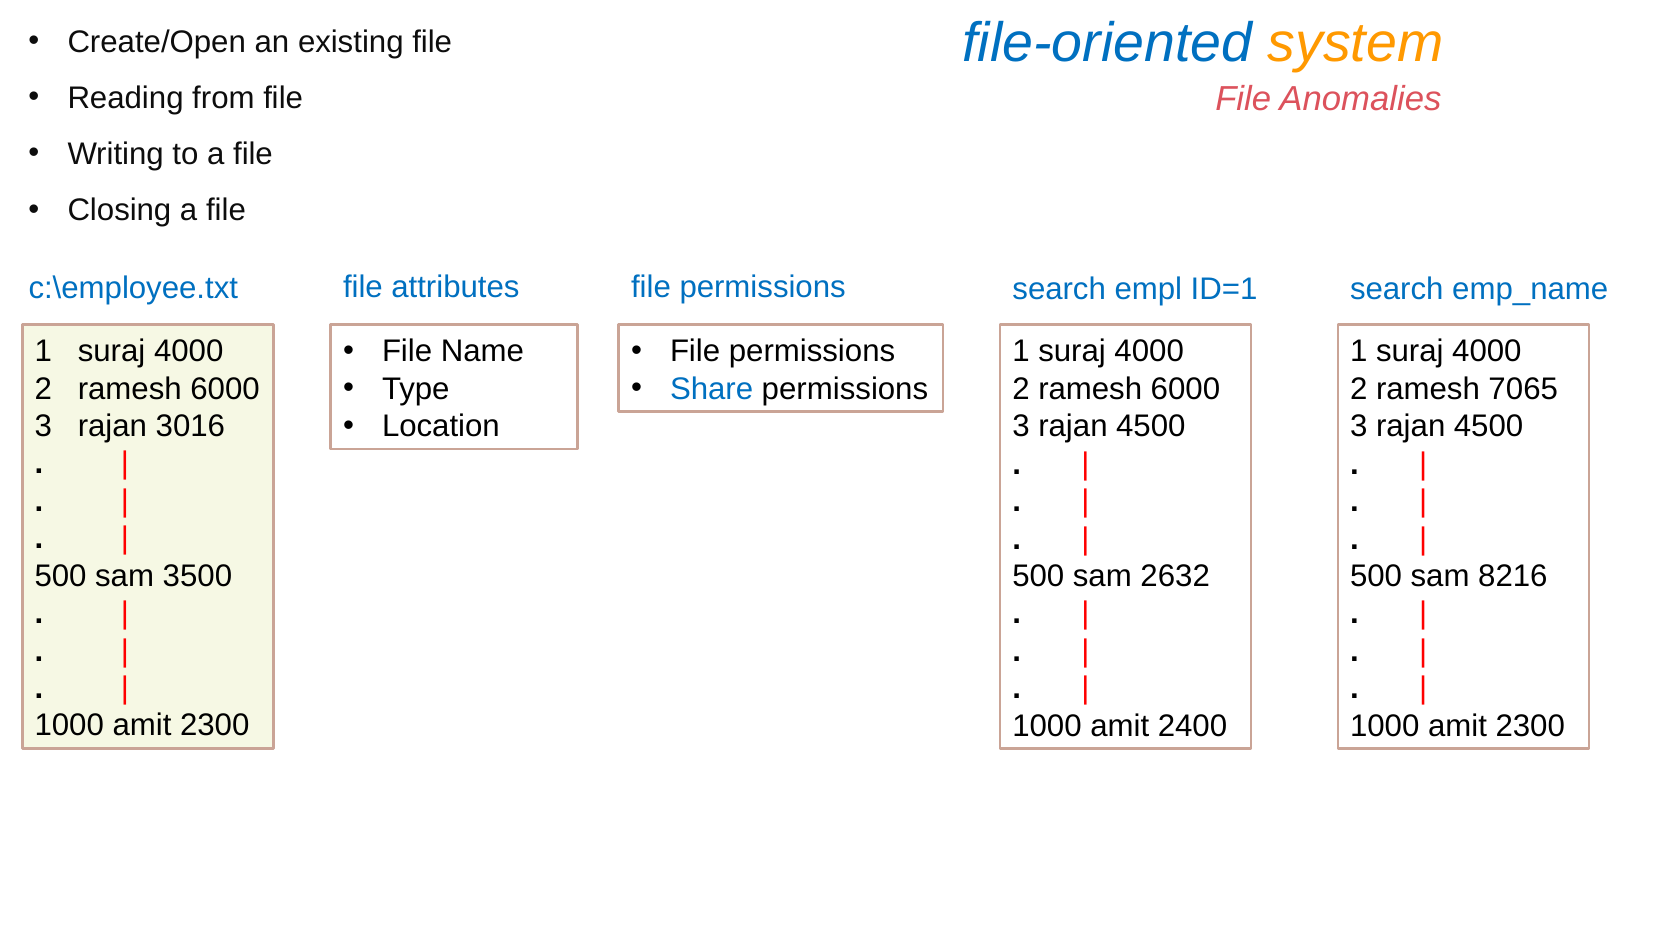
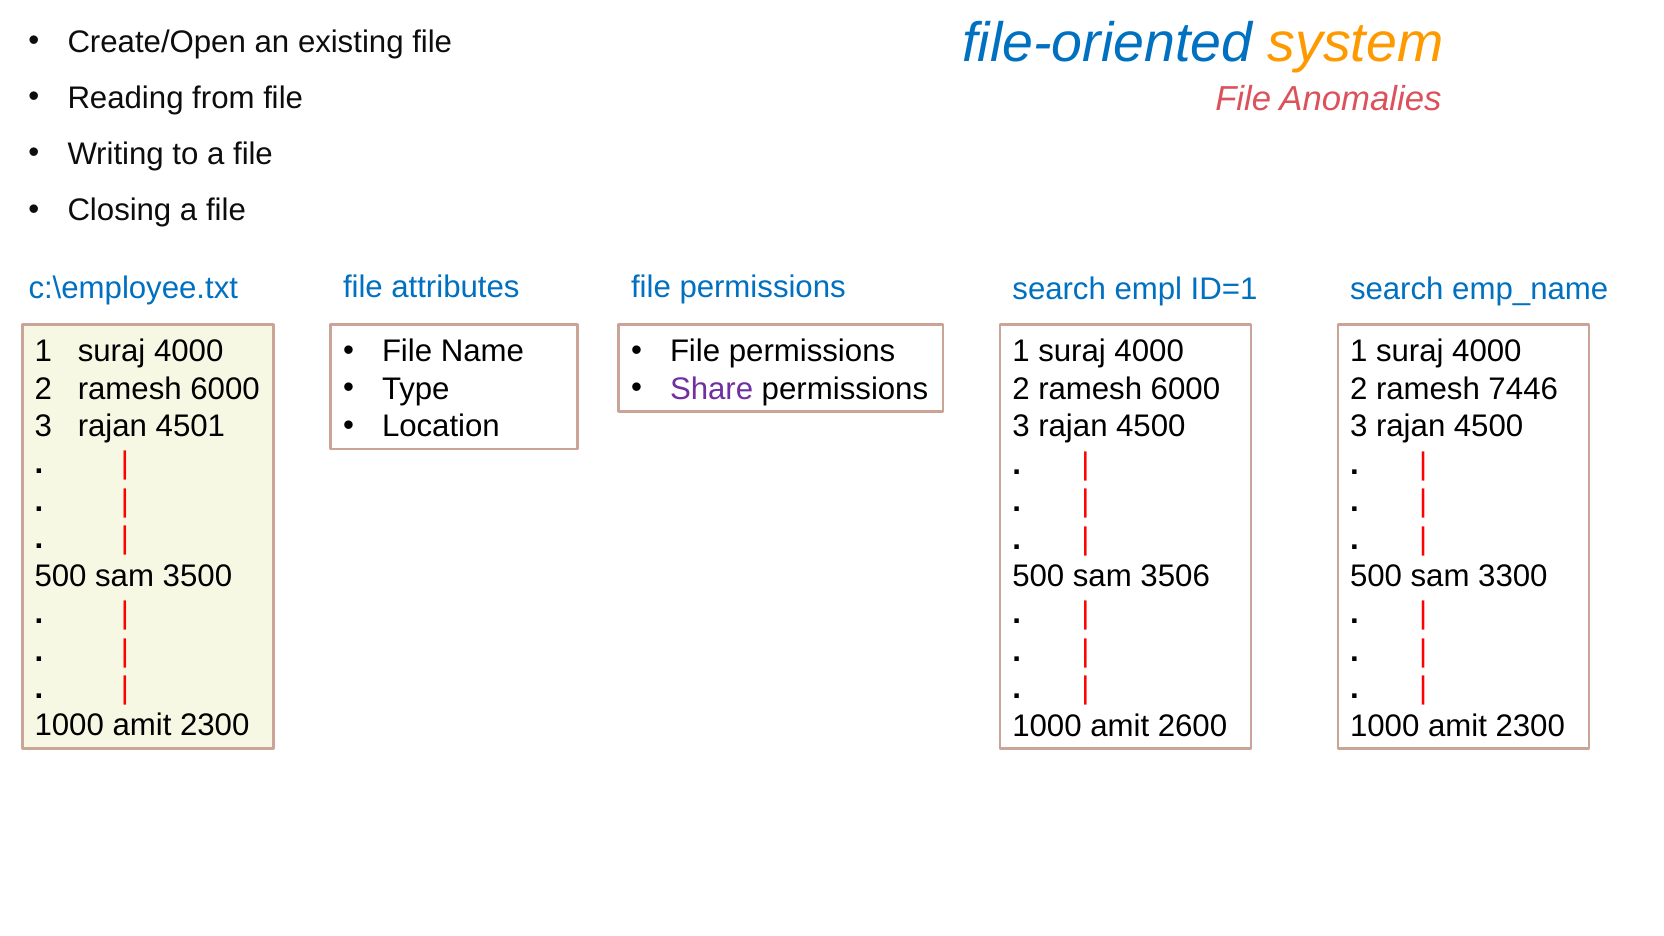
Share colour: blue -> purple
7065: 7065 -> 7446
3016: 3016 -> 4501
2632: 2632 -> 3506
8216: 8216 -> 3300
2400: 2400 -> 2600
